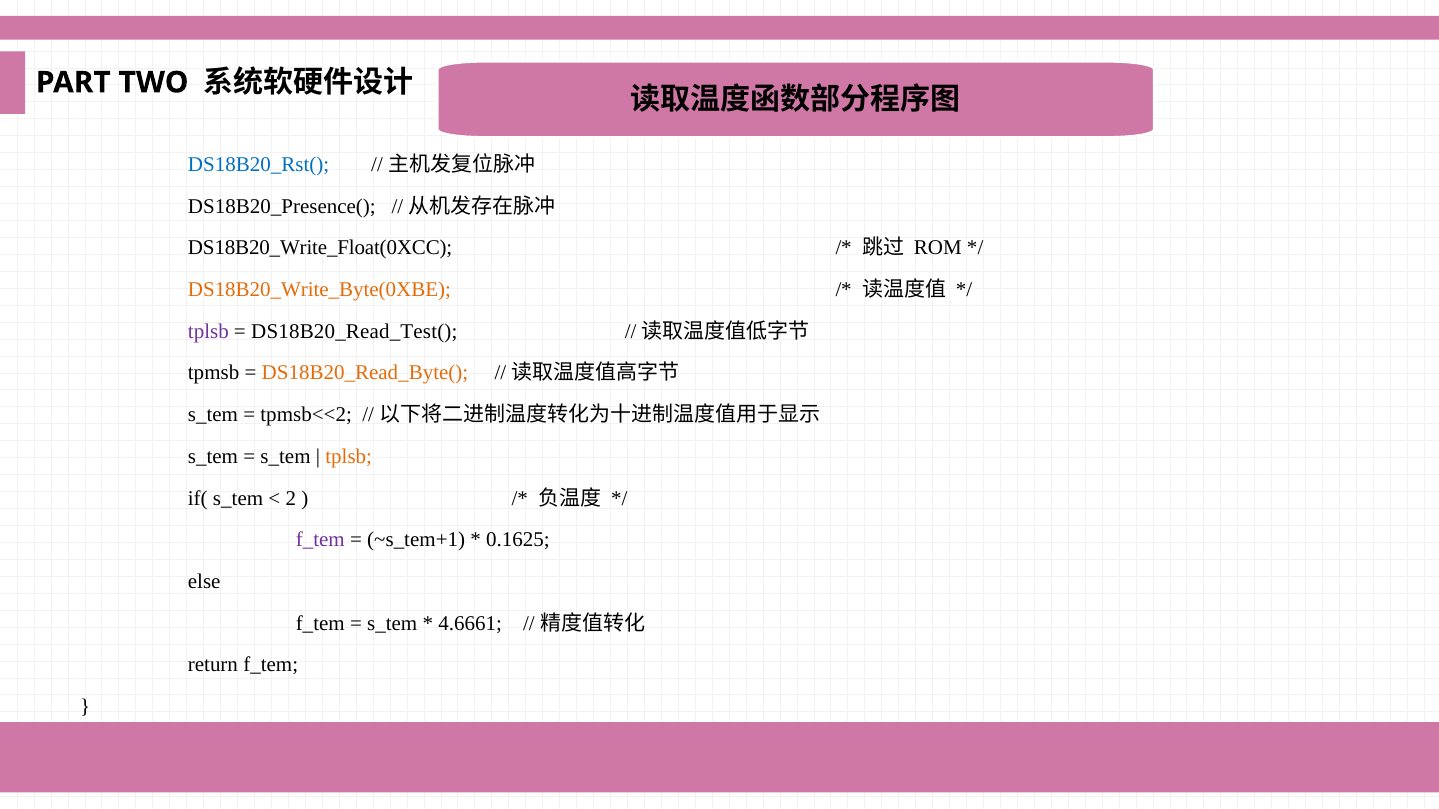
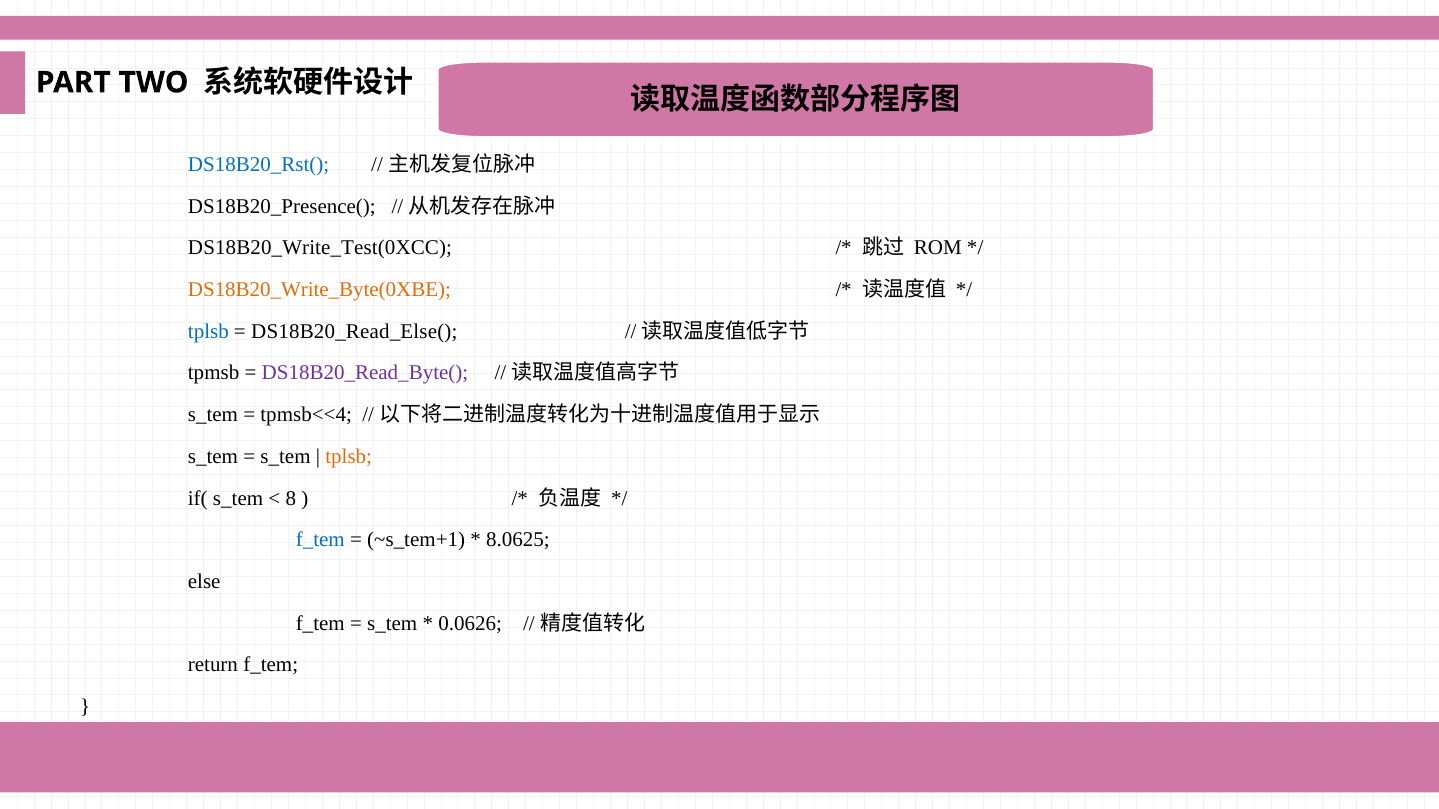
DS18B20_Write_Float(0XCC: DS18B20_Write_Float(0XCC -> DS18B20_Write_Test(0XCC
tplsb at (208, 332) colour: purple -> blue
DS18B20_Read_Test(: DS18B20_Read_Test( -> DS18B20_Read_Else(
DS18B20_Read_Byte( colour: orange -> purple
tpmsb<<2: tpmsb<<2 -> tpmsb<<4
2: 2 -> 8
f_tem at (320, 540) colour: purple -> blue
0.1625: 0.1625 -> 8.0625
4.6661: 4.6661 -> 0.0626
